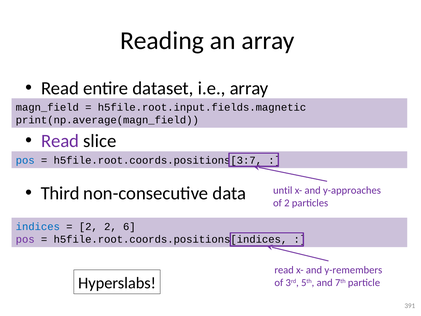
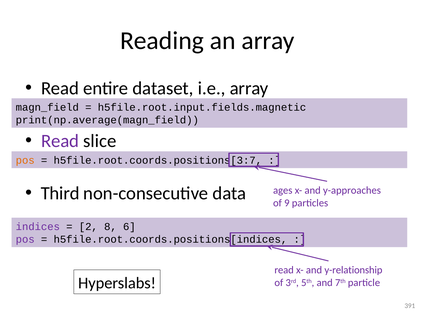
pos at (25, 160) colour: blue -> orange
until: until -> ages
of 2: 2 -> 9
indices colour: blue -> purple
2 2: 2 -> 8
y-remembers: y-remembers -> y-relationship
